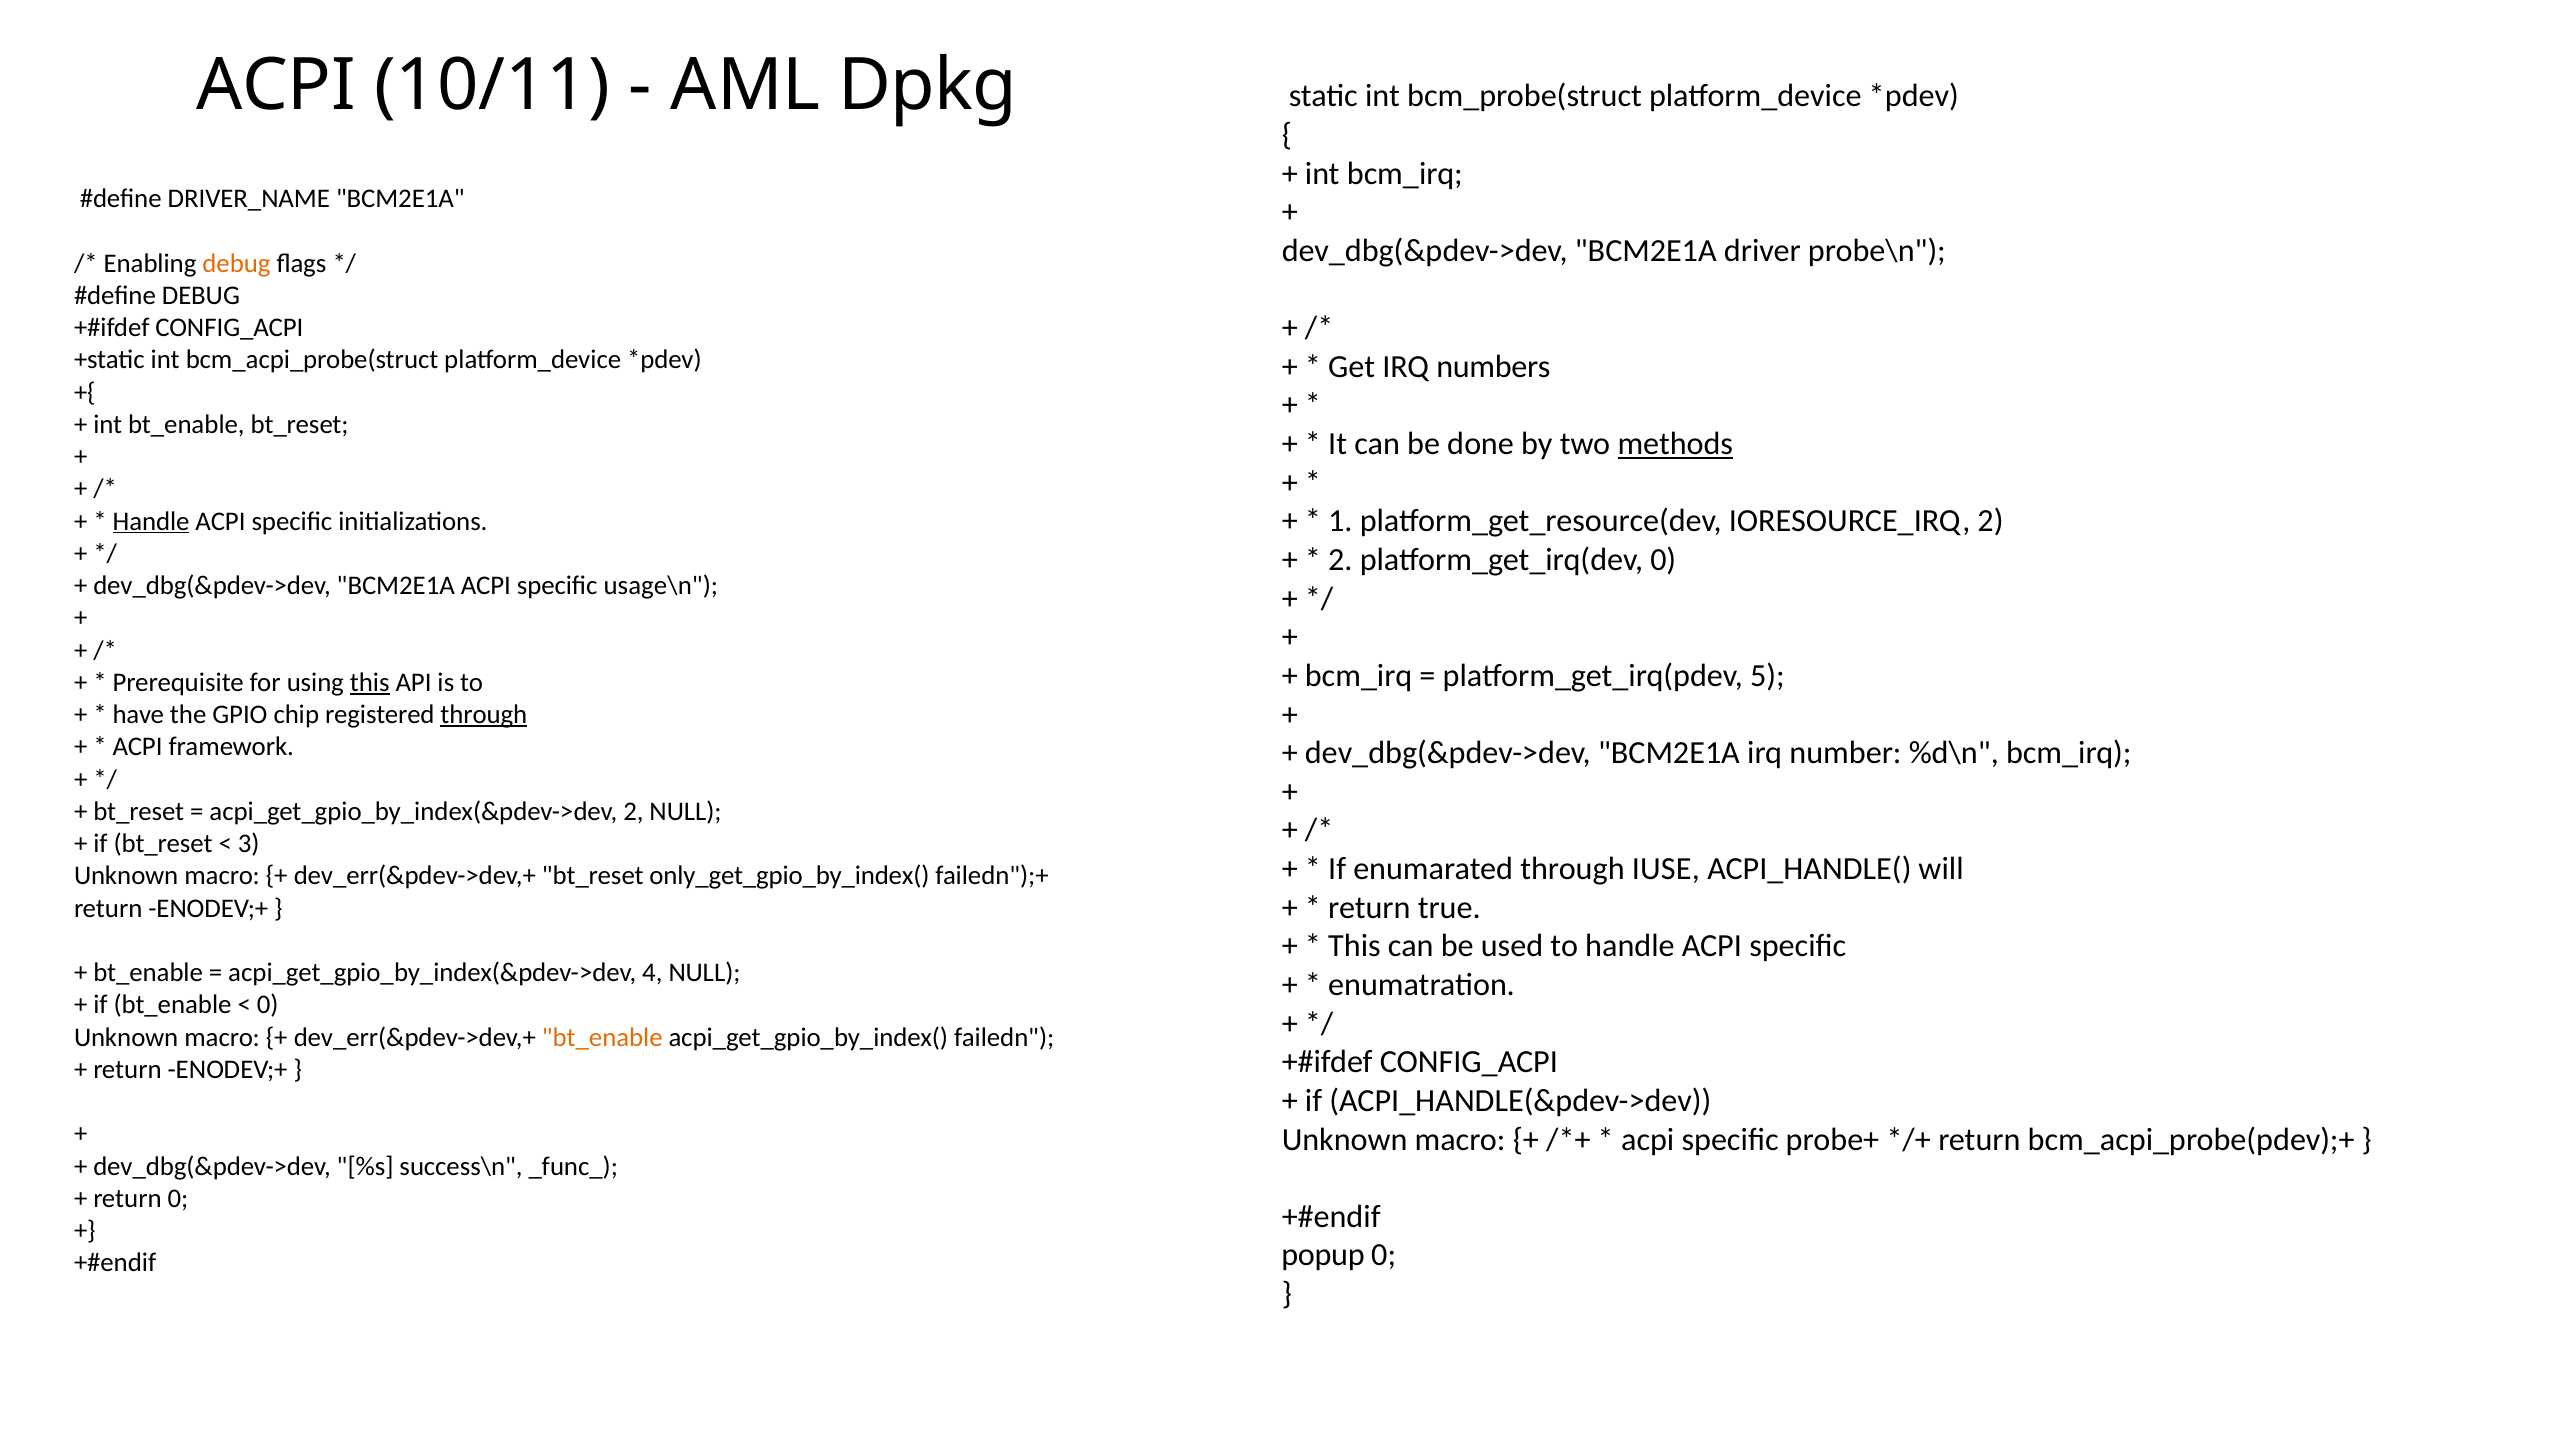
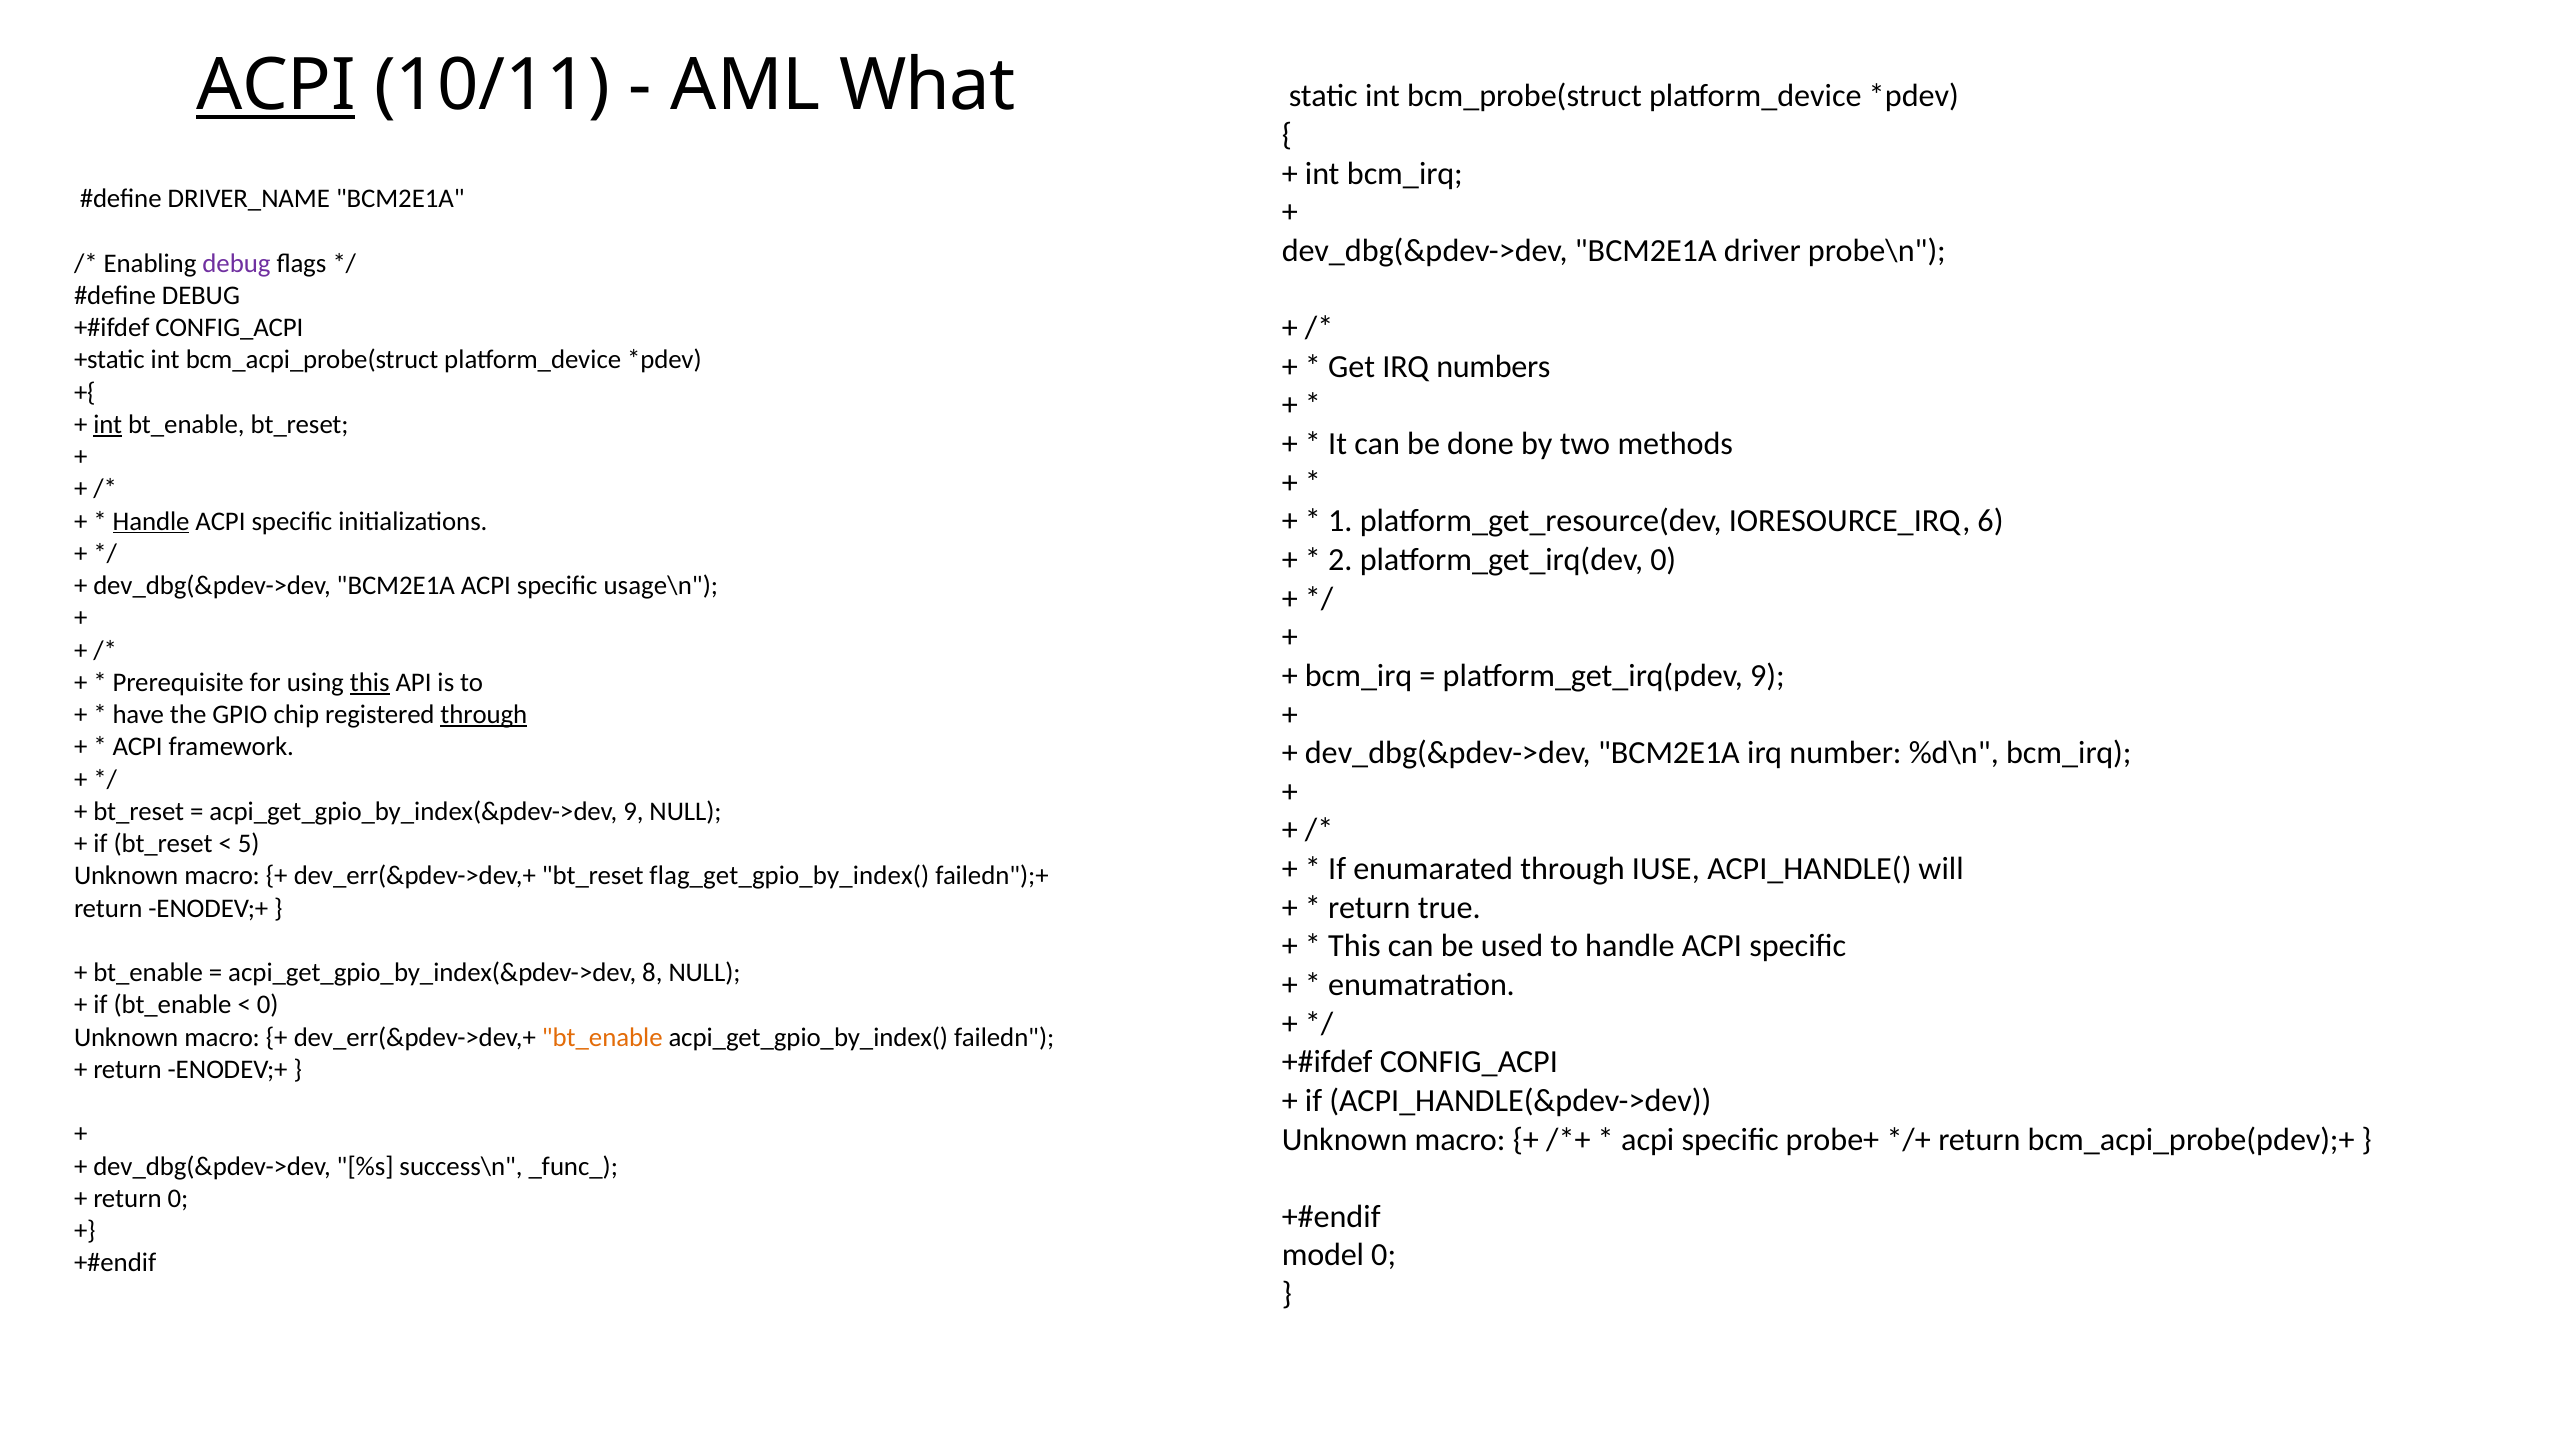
ACPI at (276, 86) underline: none -> present
Dpkg: Dpkg -> What
debug at (236, 263) colour: orange -> purple
int at (108, 424) underline: none -> present
methods underline: present -> none
IORESOURCE_IRQ 2: 2 -> 6
platform_get_irq(pdev 5: 5 -> 9
acpi_get_gpio_by_index(&pdev->dev 2: 2 -> 9
3: 3 -> 5
only_get_gpio_by_index(: only_get_gpio_by_index( -> flag_get_gpio_by_index(
4: 4 -> 8
popup: popup -> model
